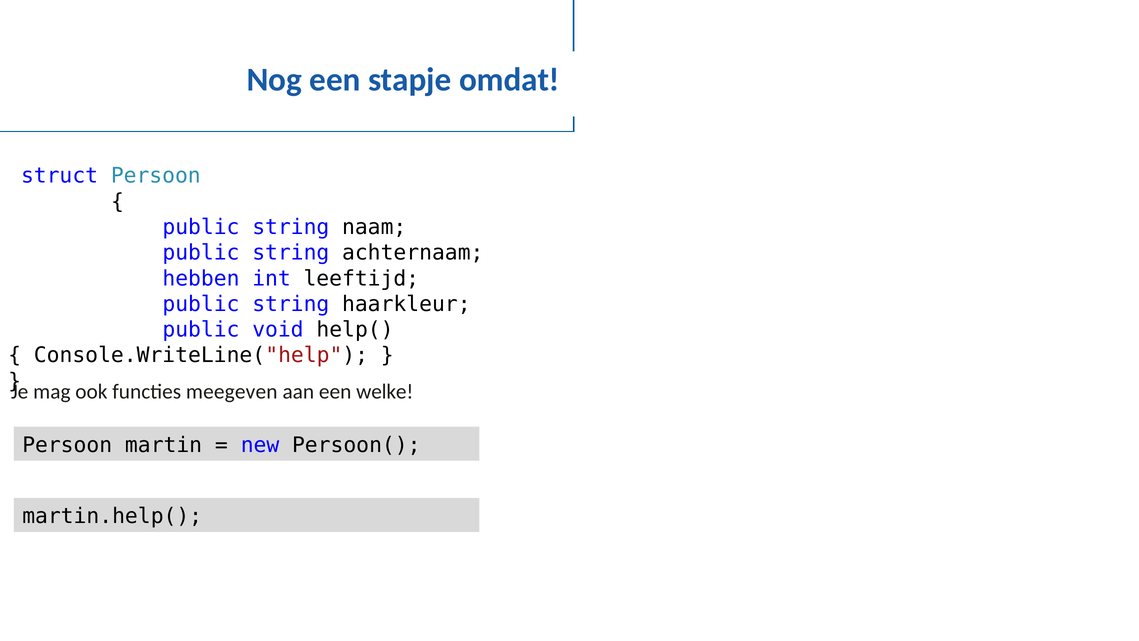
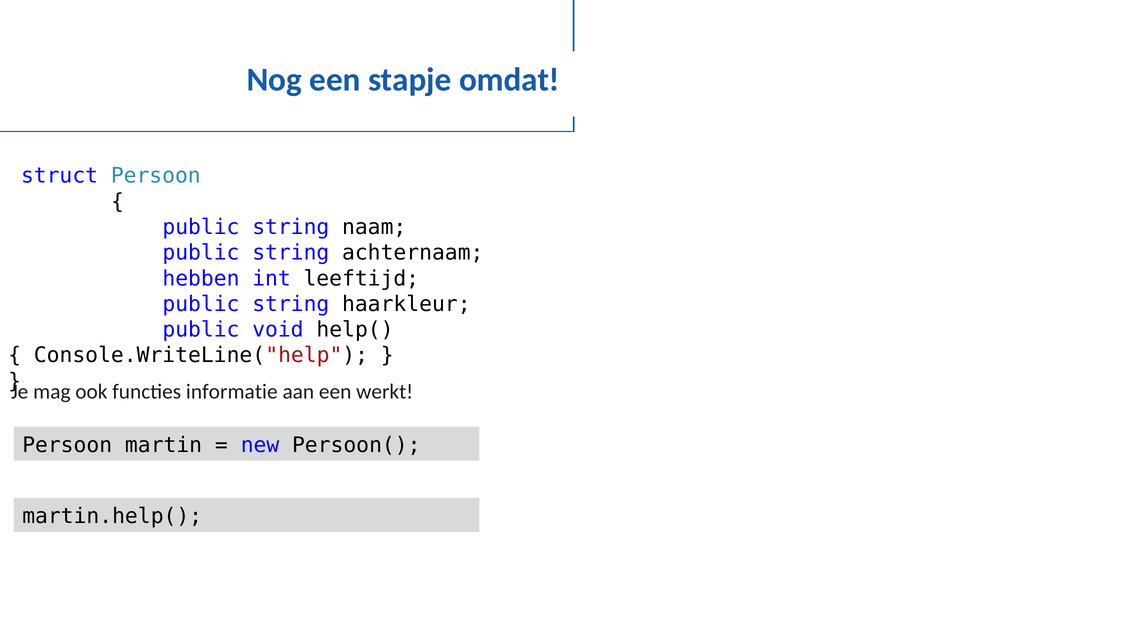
meegeven: meegeven -> informatie
welke: welke -> werkt
